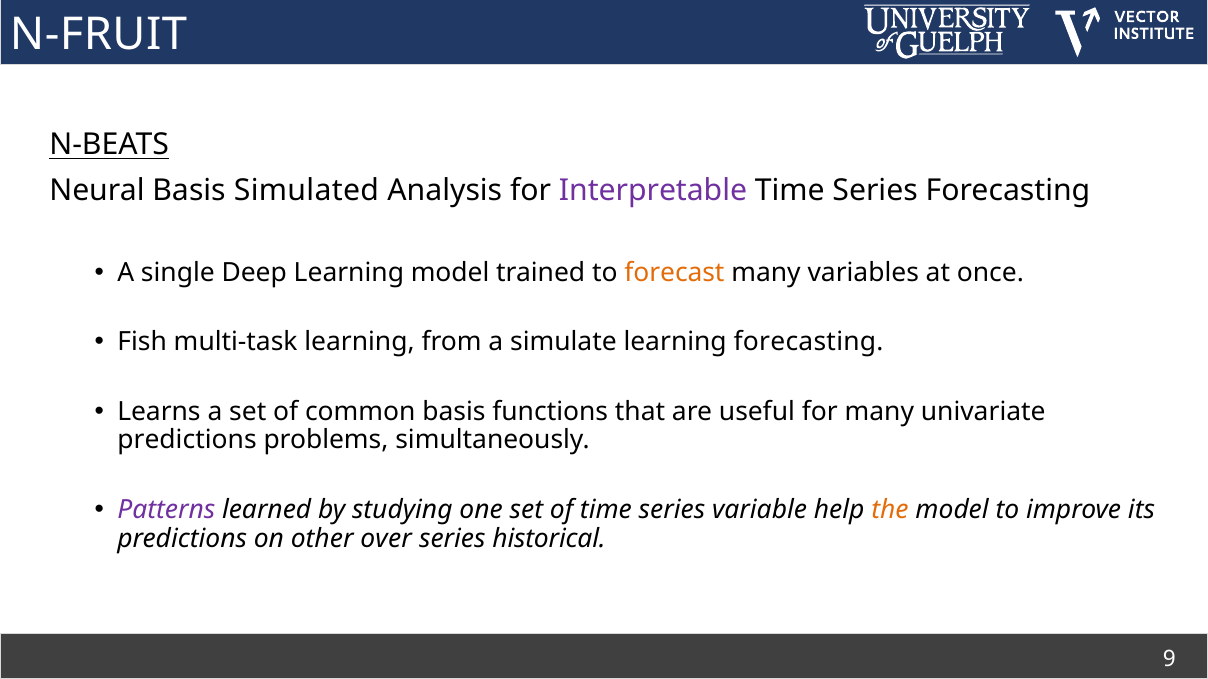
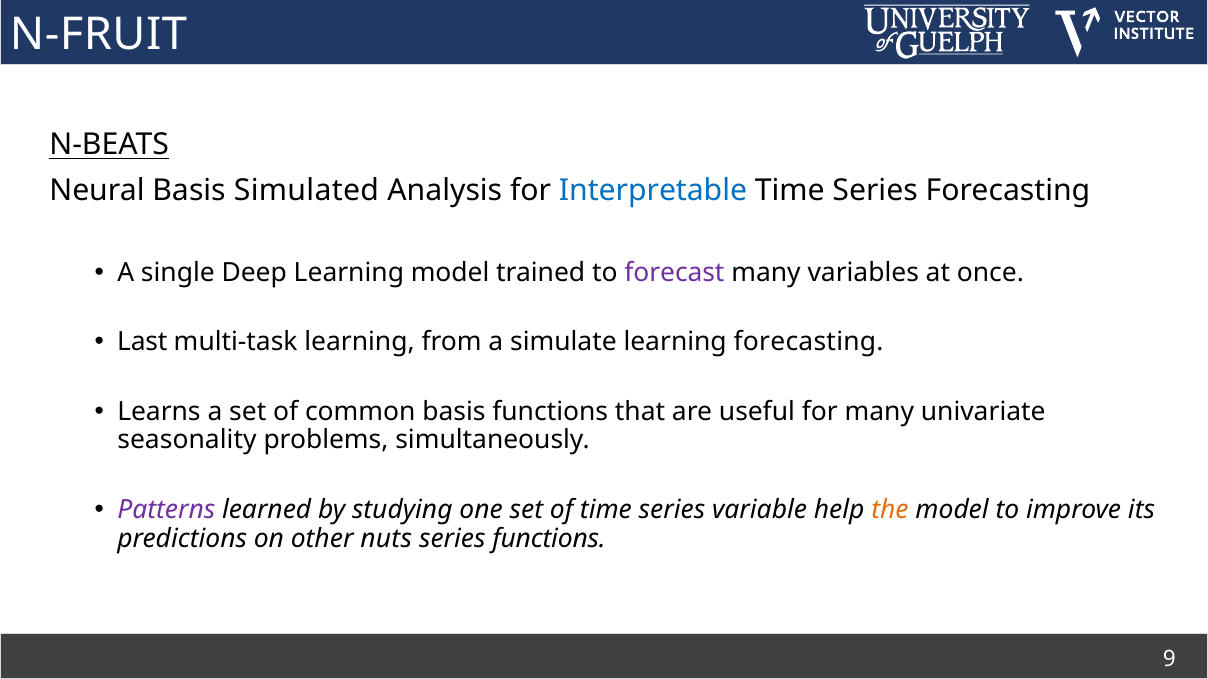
Interpretable colour: purple -> blue
forecast colour: orange -> purple
Fish: Fish -> Last
predictions at (187, 441): predictions -> seasonality
over: over -> nuts
series historical: historical -> functions
